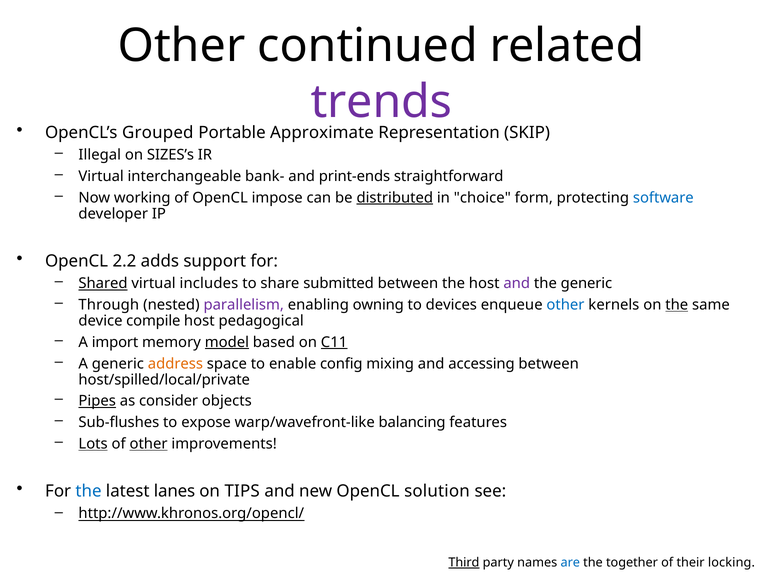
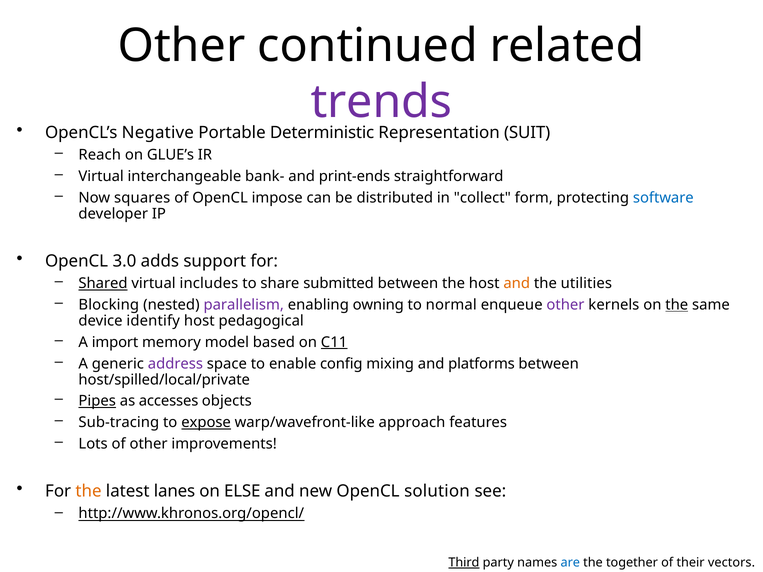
Grouped: Grouped -> Negative
Approximate: Approximate -> Deterministic
SKIP: SKIP -> SUIT
Illegal: Illegal -> Reach
SIZES’s: SIZES’s -> GLUE’s
working: working -> squares
distributed underline: present -> none
choice: choice -> collect
2.2: 2.2 -> 3.0
and at (517, 284) colour: purple -> orange
the generic: generic -> utilities
Through: Through -> Blocking
devices: devices -> normal
other at (565, 305) colour: blue -> purple
compile: compile -> identify
model underline: present -> none
address colour: orange -> purple
accessing: accessing -> platforms
consider: consider -> accesses
Sub-flushes: Sub-flushes -> Sub-tracing
expose underline: none -> present
balancing: balancing -> approach
Lots underline: present -> none
other at (149, 444) underline: present -> none
the at (89, 492) colour: blue -> orange
TIPS: TIPS -> ELSE
locking: locking -> vectors
